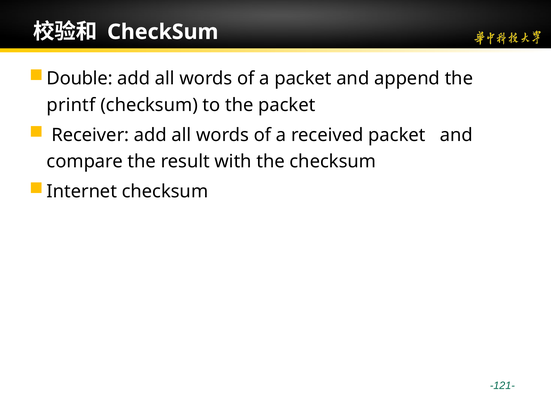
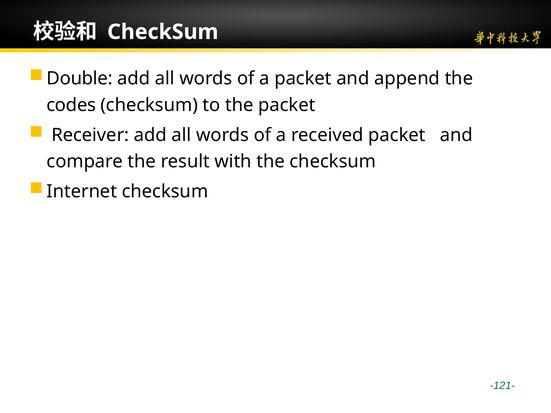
printf: printf -> codes
